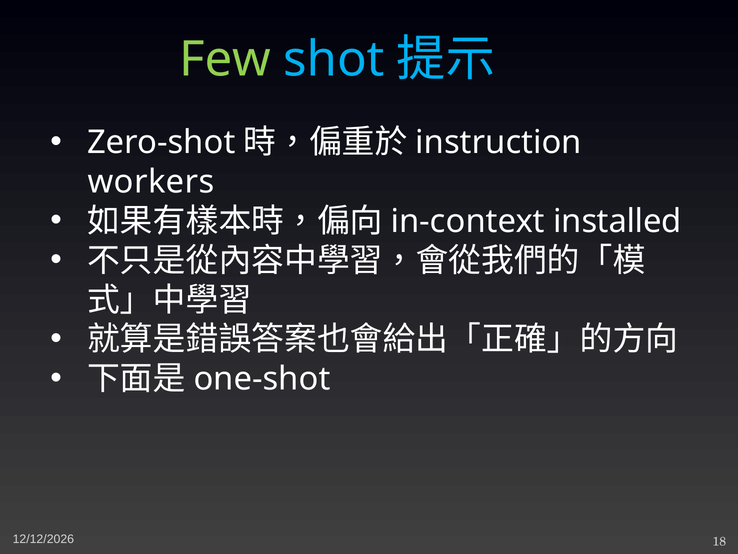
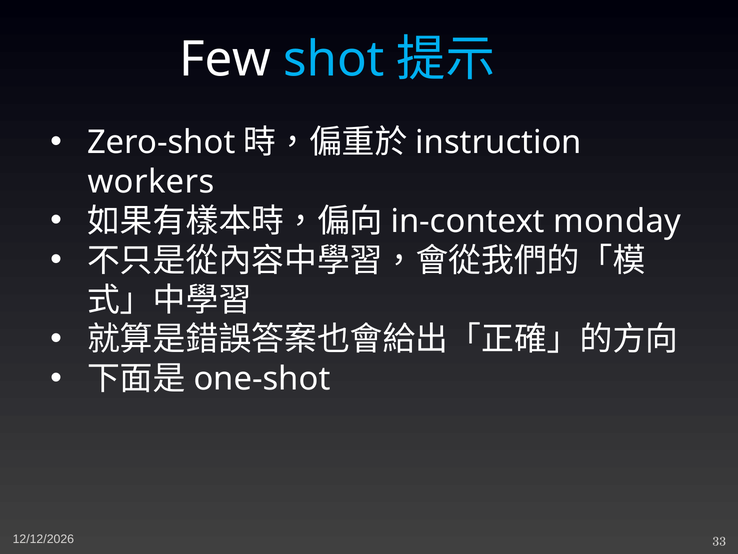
Few colour: light green -> white
installed: installed -> monday
18: 18 -> 33
